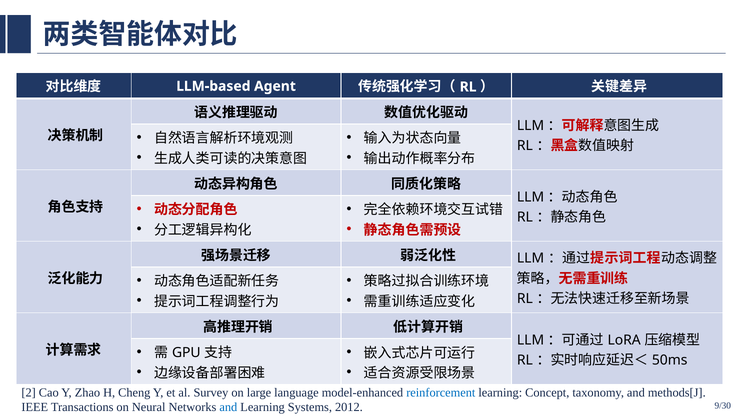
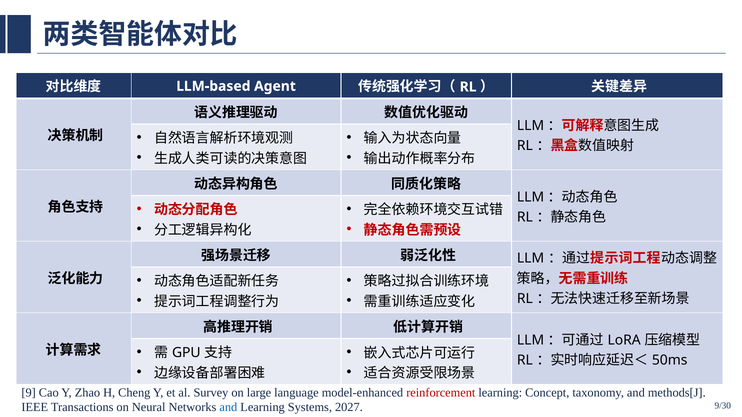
2: 2 -> 9
reinforcement colour: blue -> red
2012: 2012 -> 2027
